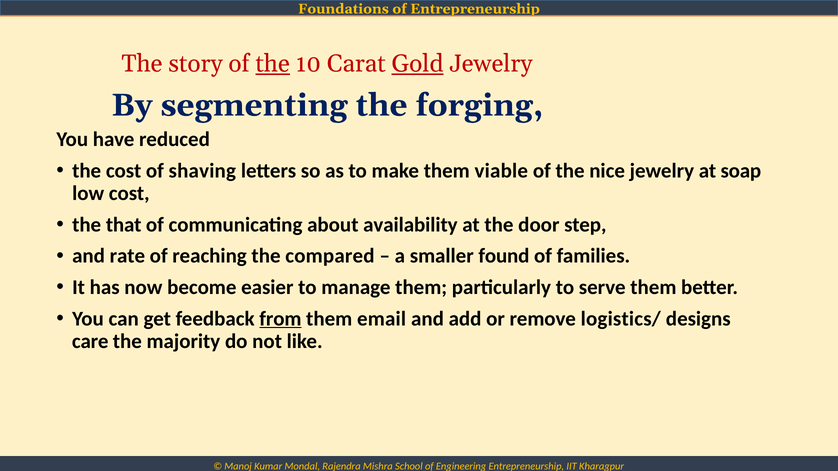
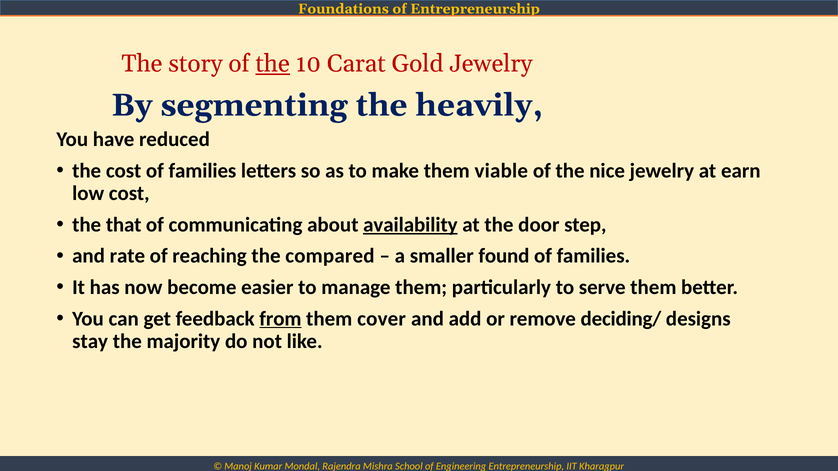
Gold underline: present -> none
forging: forging -> heavily
cost of shaving: shaving -> families
soap: soap -> earn
availability underline: none -> present
email: email -> cover
logistics/: logistics/ -> deciding/
care: care -> stay
